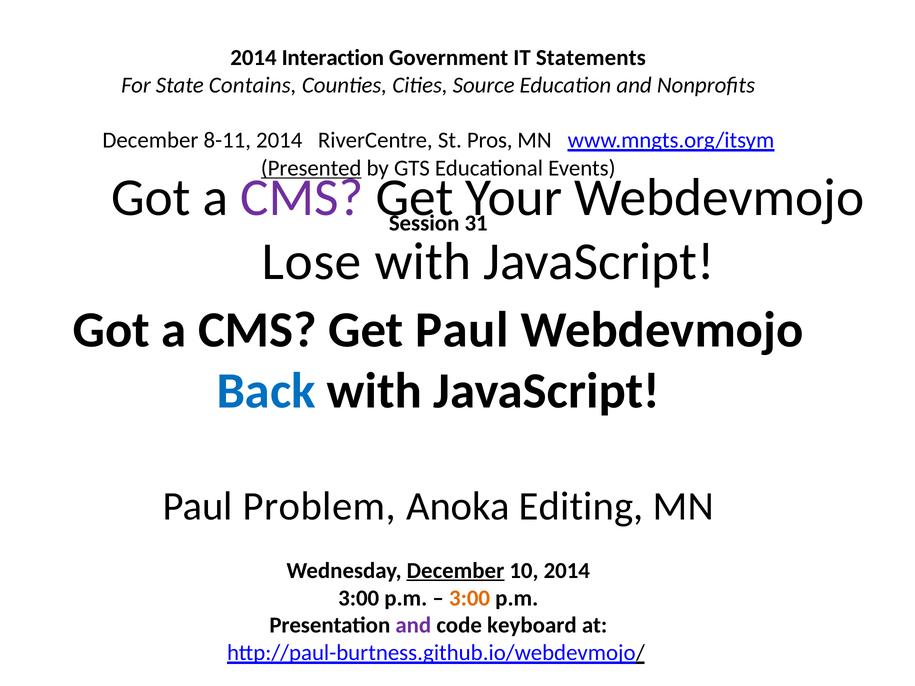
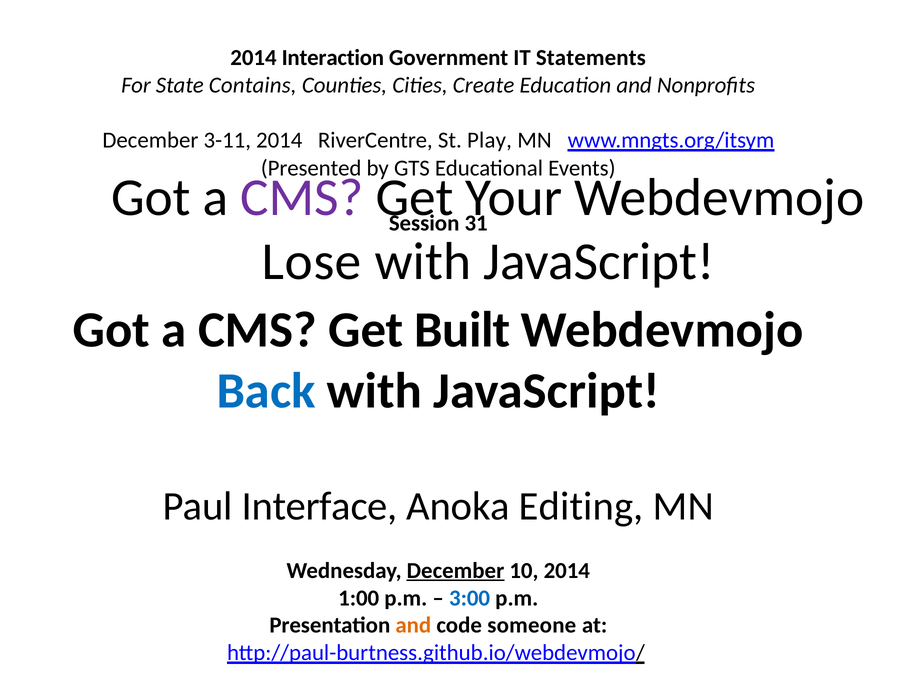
Source: Source -> Create
8-11: 8-11 -> 3-11
Pros: Pros -> Play
Presented underline: present -> none
Get Paul: Paul -> Built
Problem: Problem -> Interface
3:00 at (359, 598): 3:00 -> 1:00
3:00 at (470, 598) colour: orange -> blue
and at (413, 626) colour: purple -> orange
keyboard: keyboard -> someone
